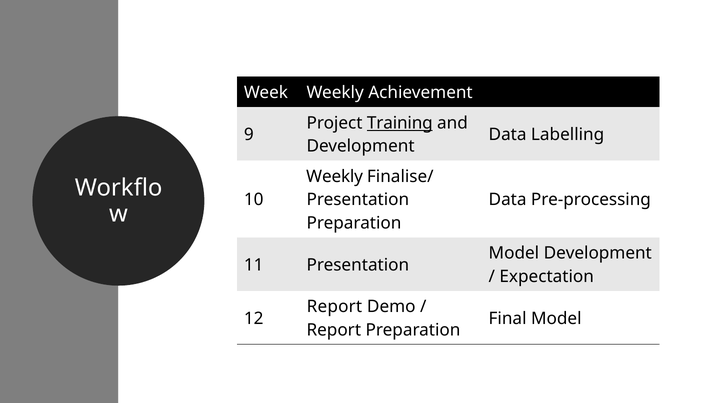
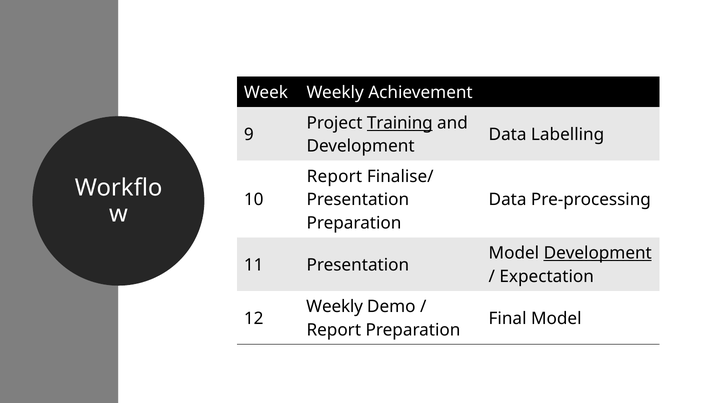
Weekly at (335, 176): Weekly -> Report
Development at (598, 253) underline: none -> present
Report at (334, 307): Report -> Weekly
